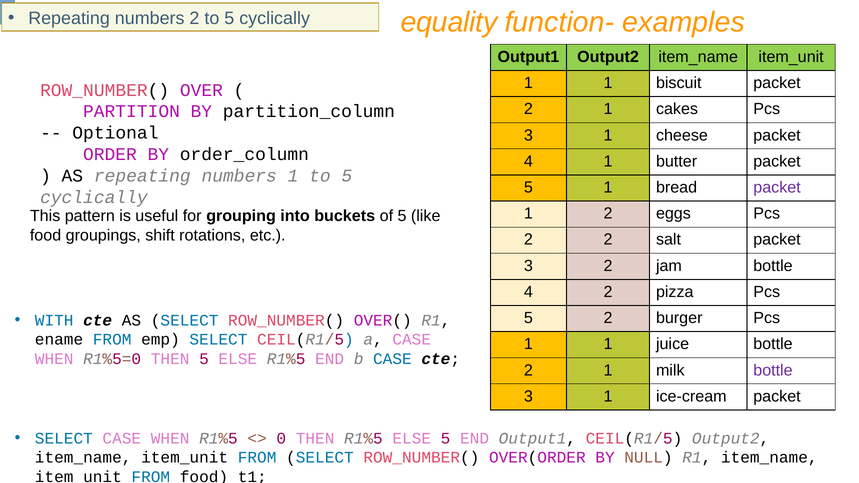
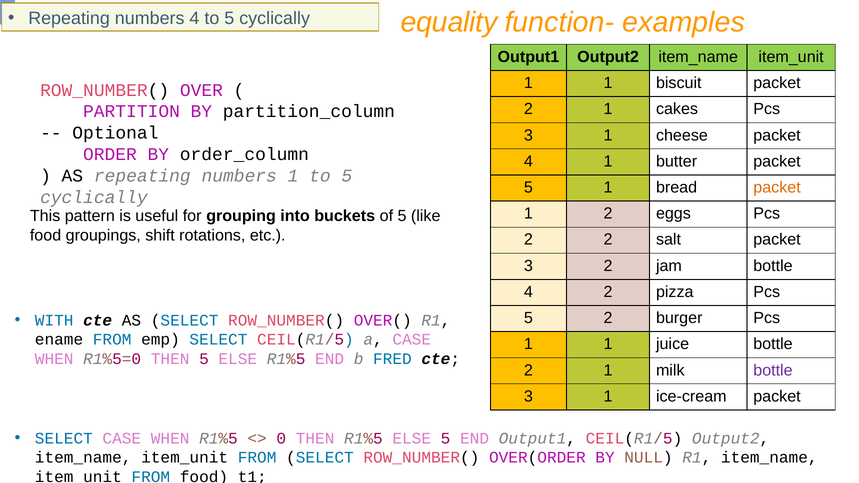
numbers 2: 2 -> 4
packet at (777, 188) colour: purple -> orange
b CASE: CASE -> FRED
